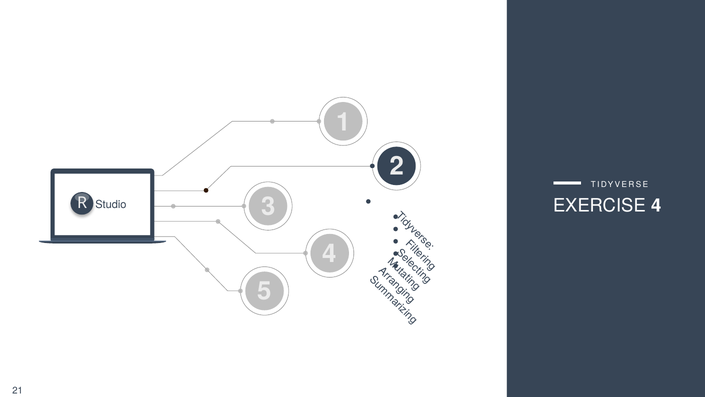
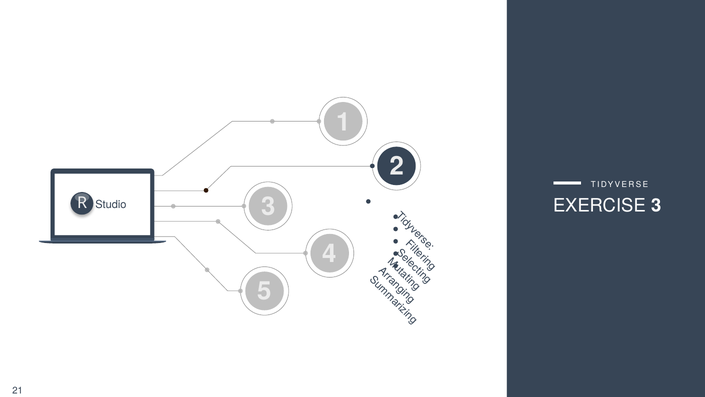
EXERCISE 4: 4 -> 3
